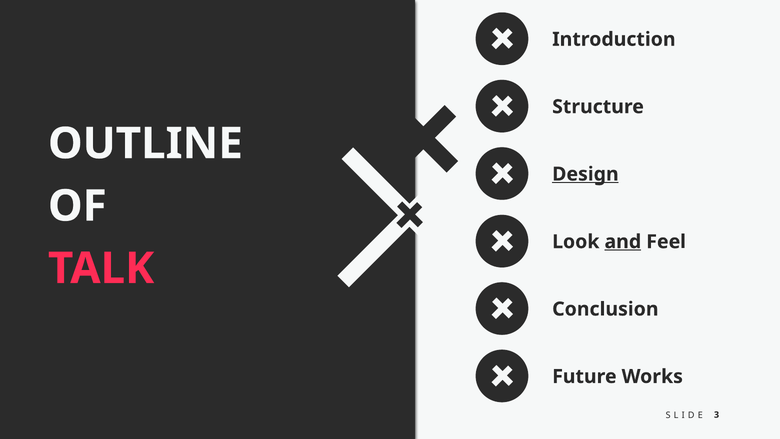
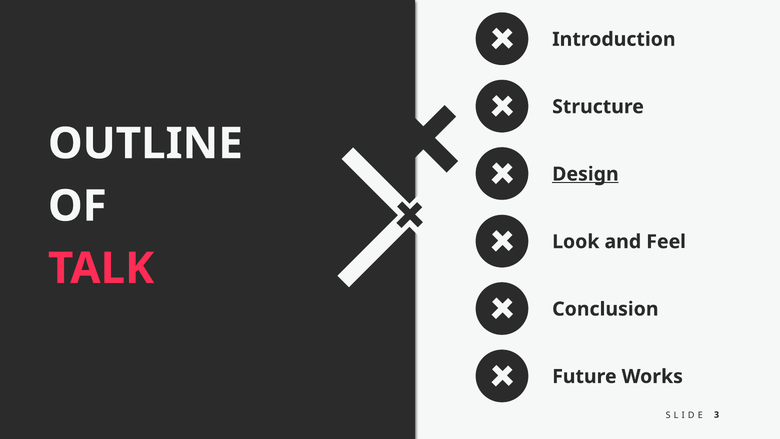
and underline: present -> none
